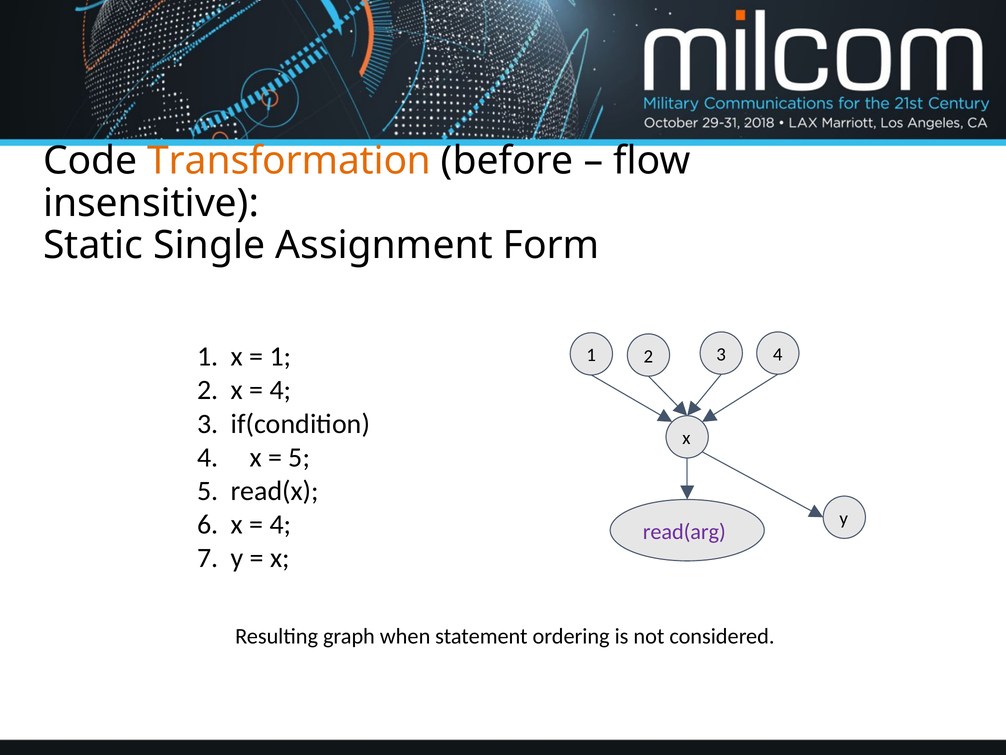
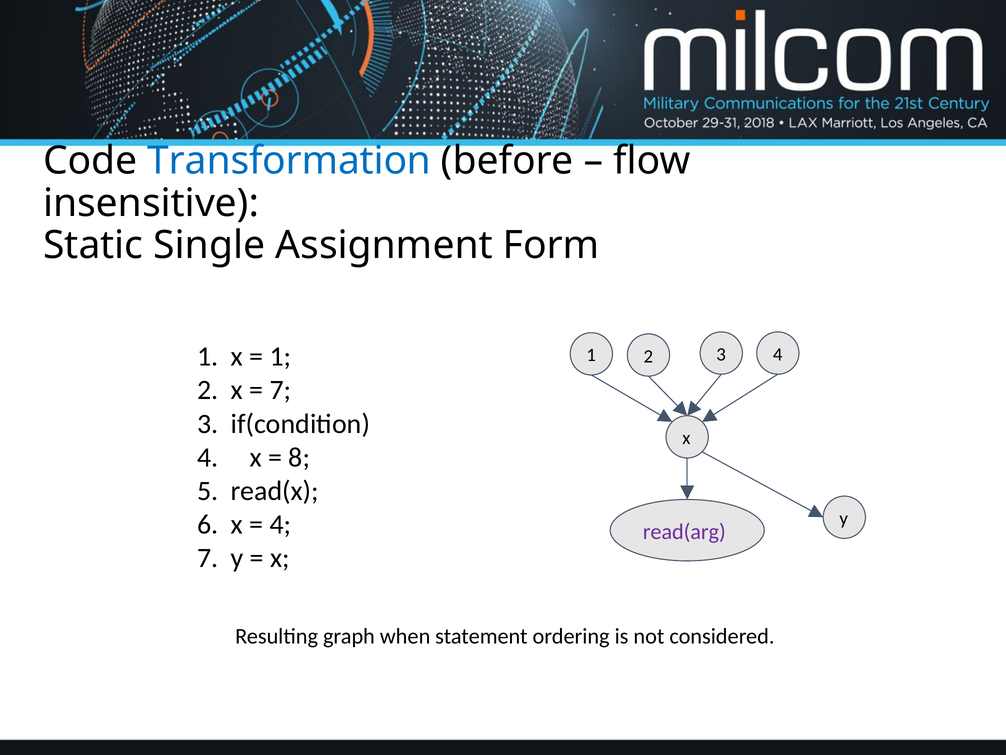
Transformation colour: orange -> blue
4 at (280, 390): 4 -> 7
5 at (299, 457): 5 -> 8
